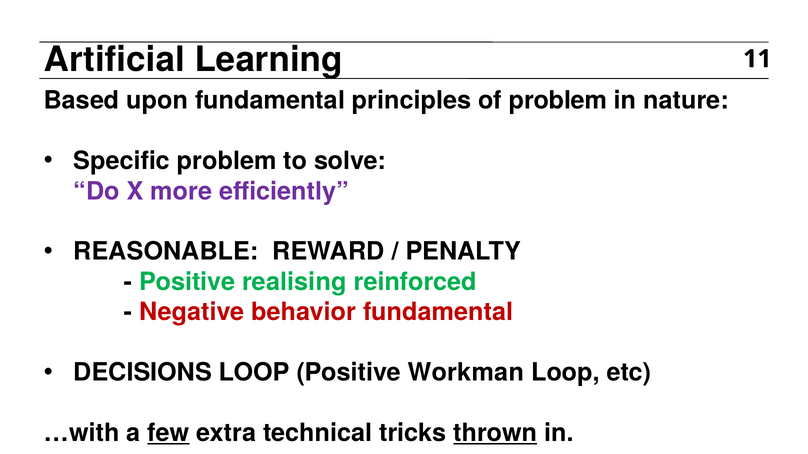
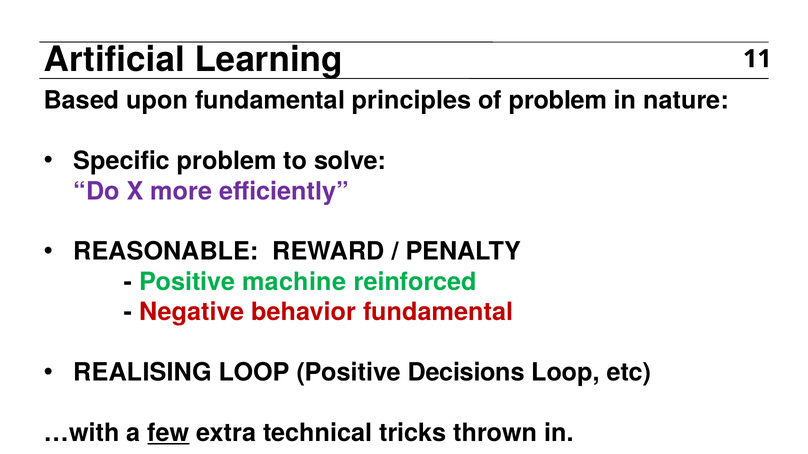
realising: realising -> machine
DECISIONS: DECISIONS -> REALISING
Workman: Workman -> Decisions
thrown underline: present -> none
